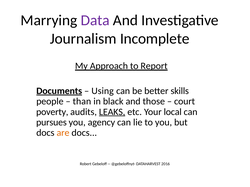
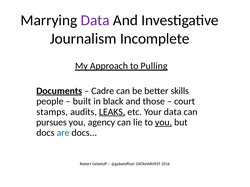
Report: Report -> Pulling
Using: Using -> Cadre
than: than -> built
poverty: poverty -> stamps
Your local: local -> data
you at (164, 123) underline: none -> present
are colour: orange -> blue
